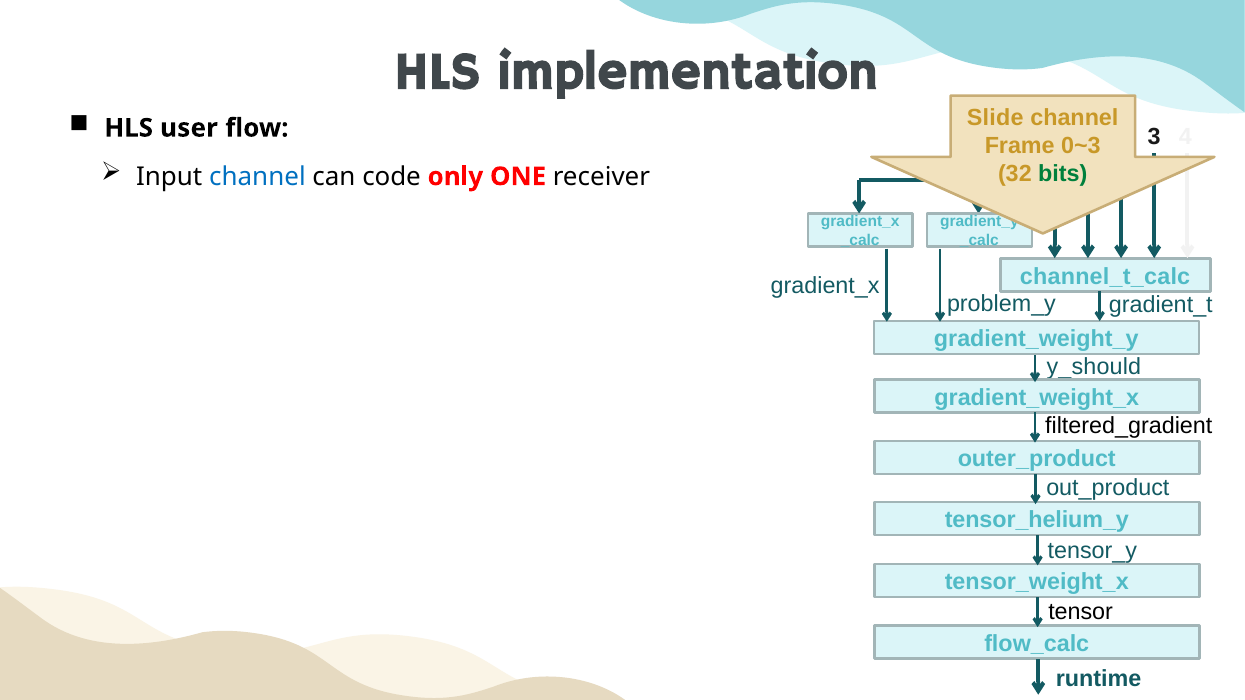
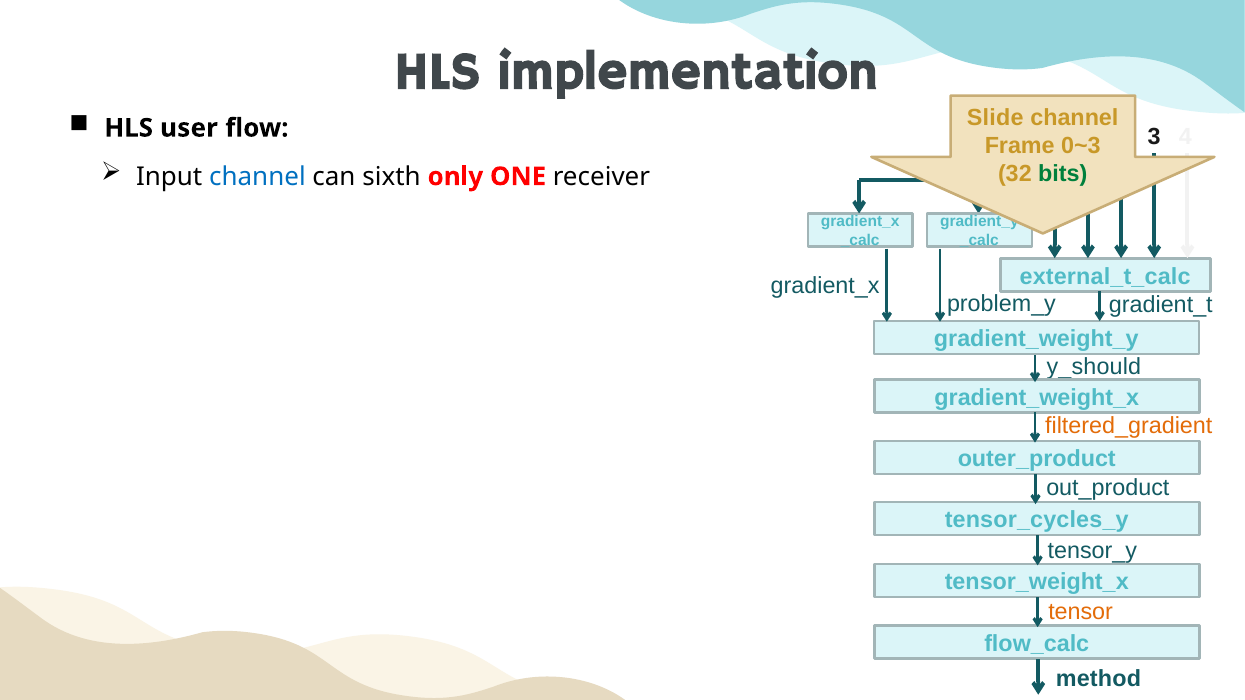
code: code -> sixth
channel_t_calc: channel_t_calc -> external_t_calc
filtered_gradient colour: black -> orange
tensor_helium_y: tensor_helium_y -> tensor_cycles_y
tensor colour: black -> orange
runtime: runtime -> method
